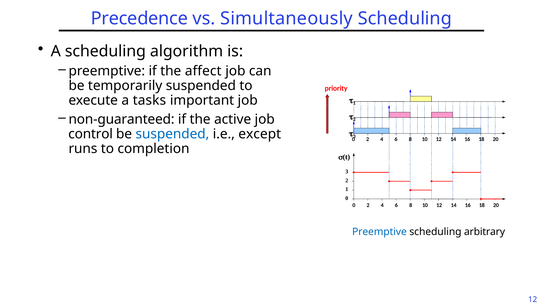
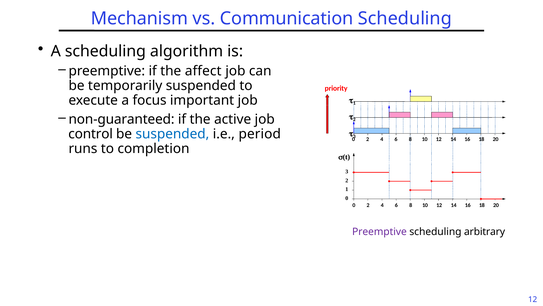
Precedence: Precedence -> Mechanism
Simultaneously: Simultaneously -> Communication
tasks: tasks -> focus
except: except -> period
Preemptive at (379, 231) colour: blue -> purple
